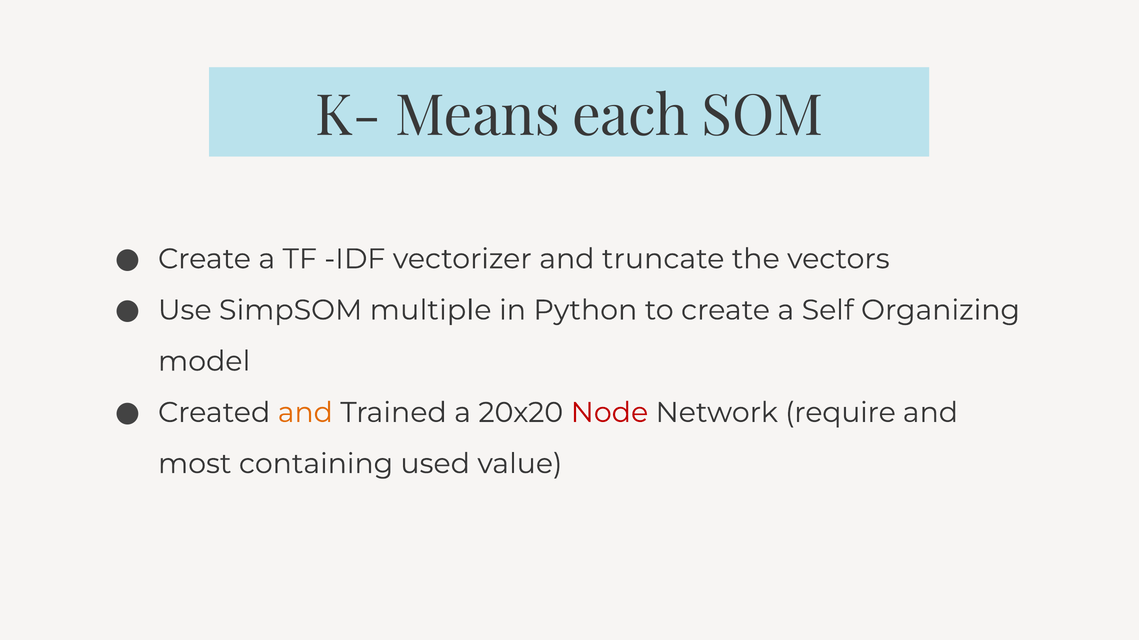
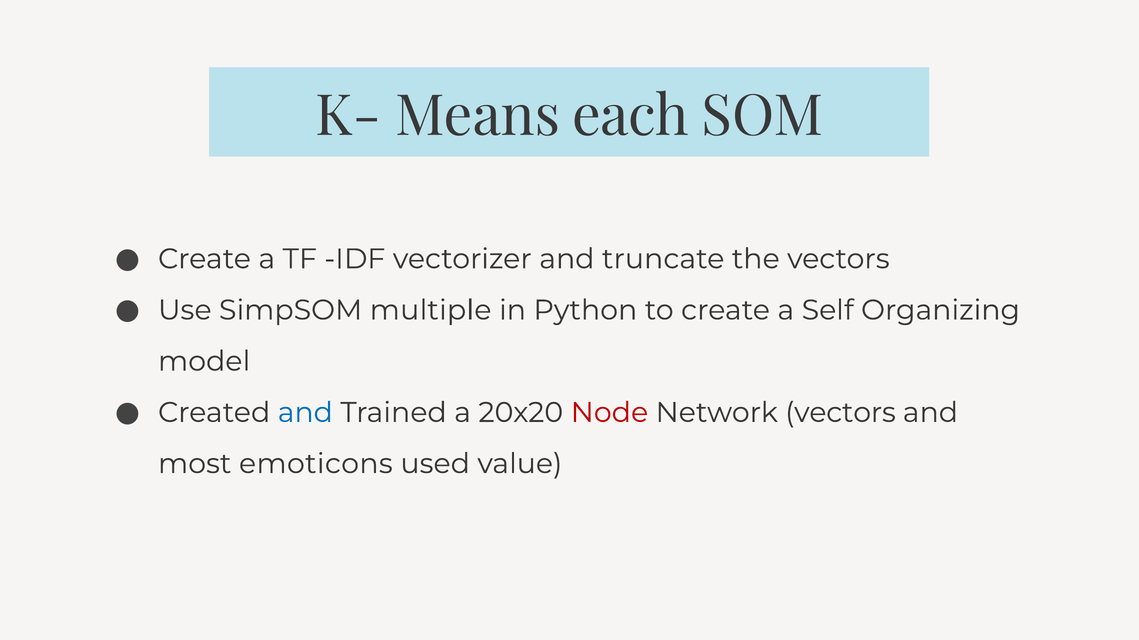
and at (305, 413) colour: orange -> blue
Network require: require -> vectors
containing: containing -> emoticons
